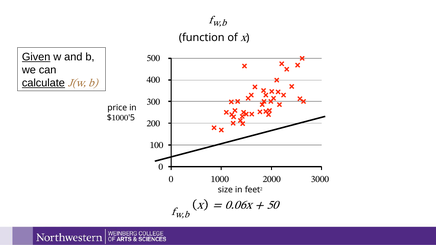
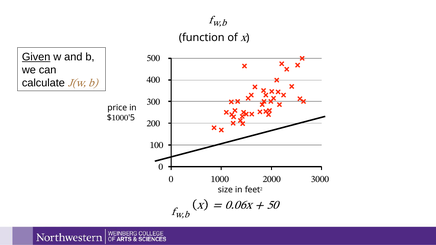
calculate underline: present -> none
